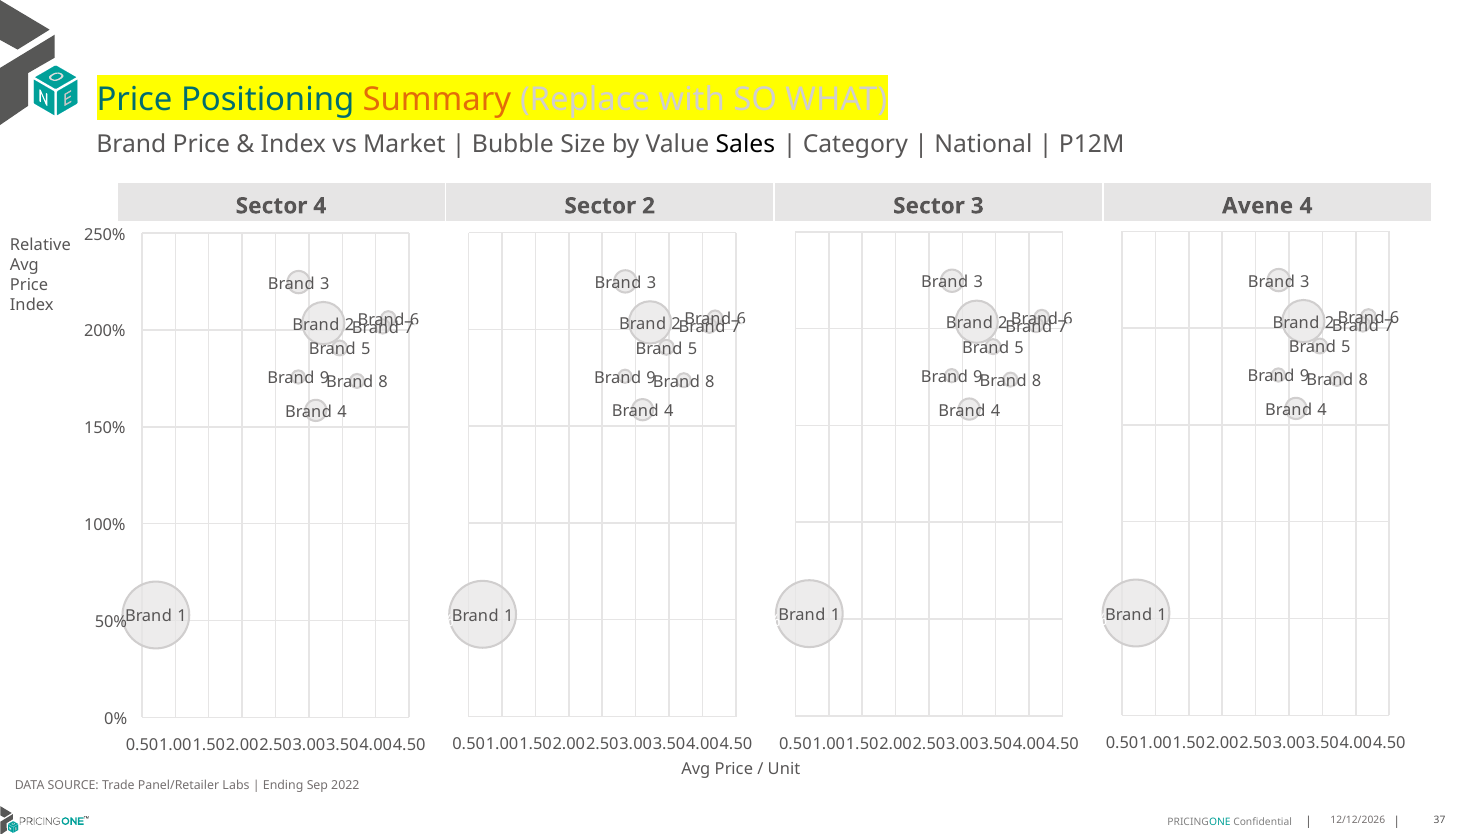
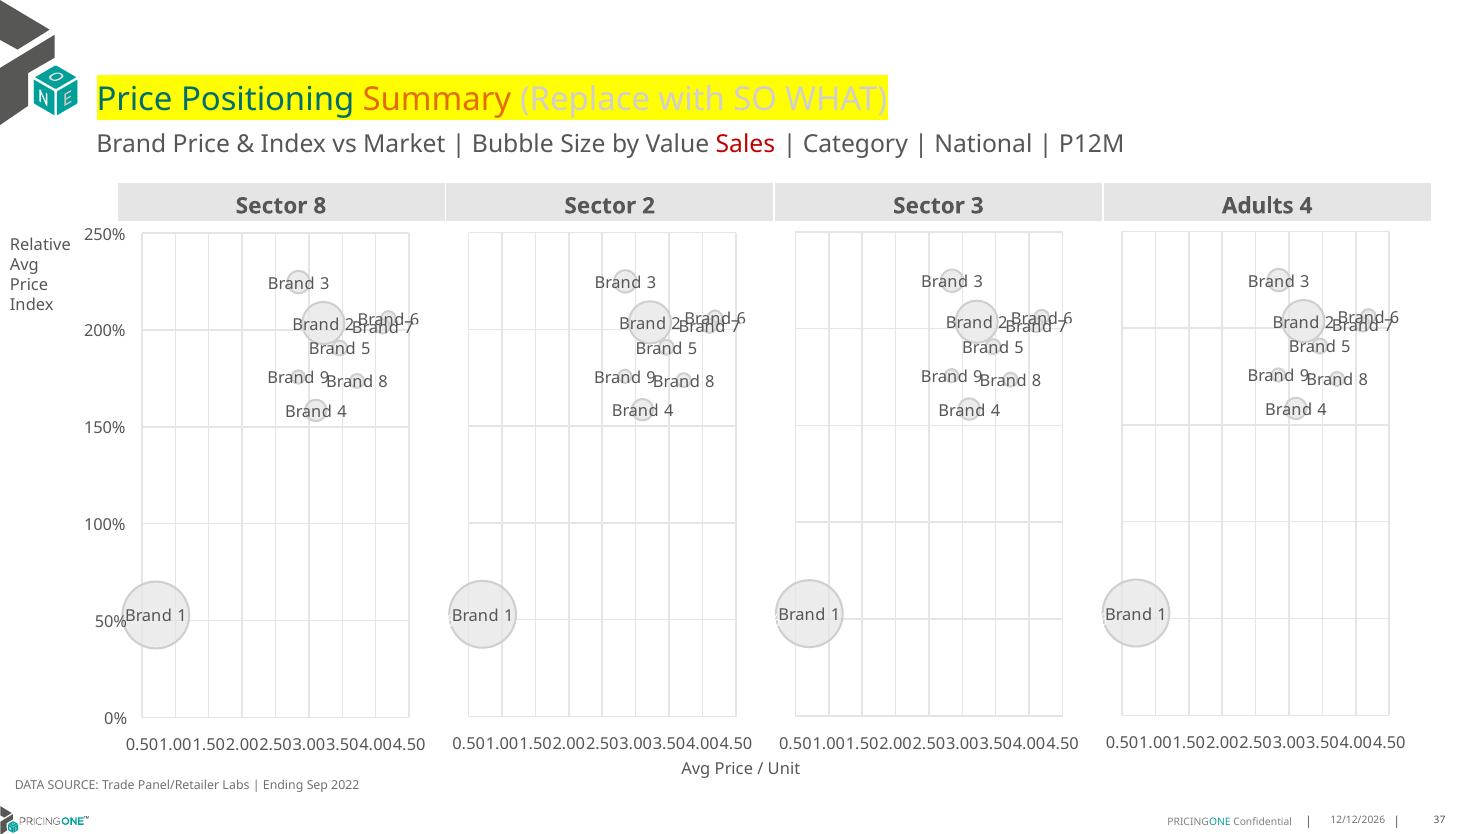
Sales colour: black -> red
Sector 4: 4 -> 8
Avene: Avene -> Adults
